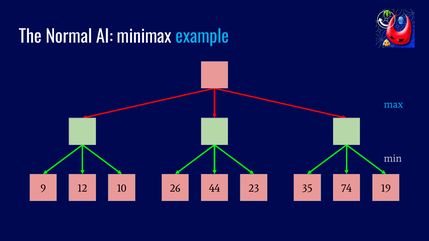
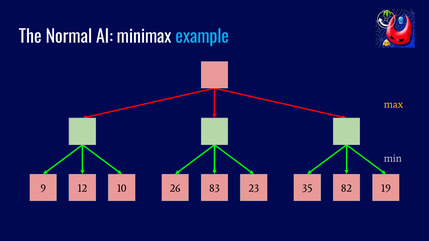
max colour: light blue -> yellow
44: 44 -> 83
74: 74 -> 82
